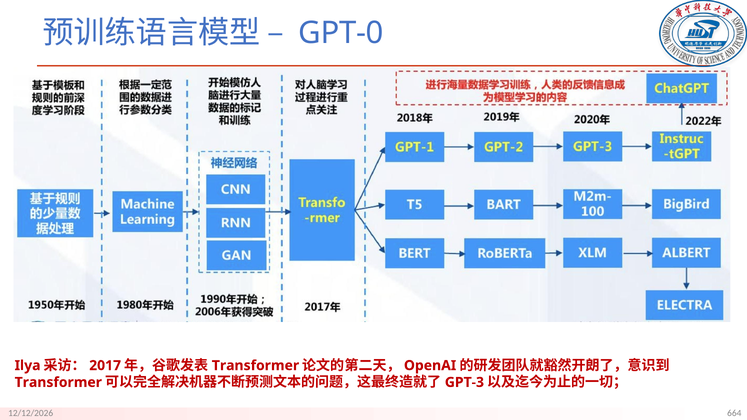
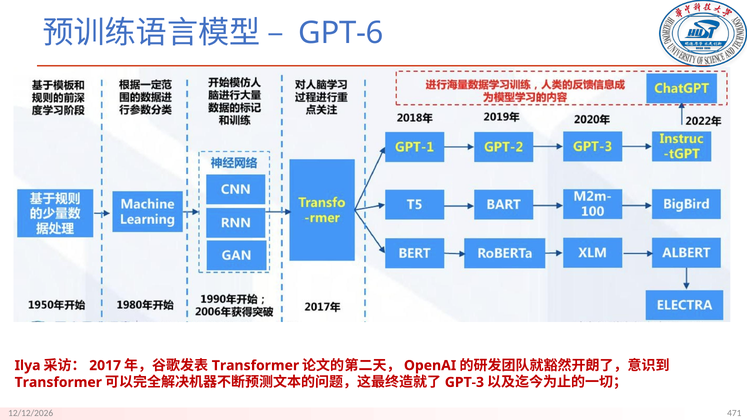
GPT-0: GPT-0 -> GPT-6
664: 664 -> 471
